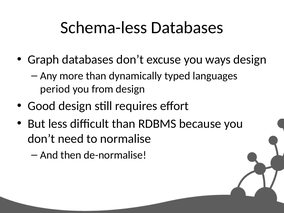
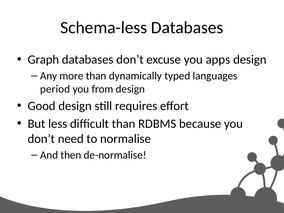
ways: ways -> apps
